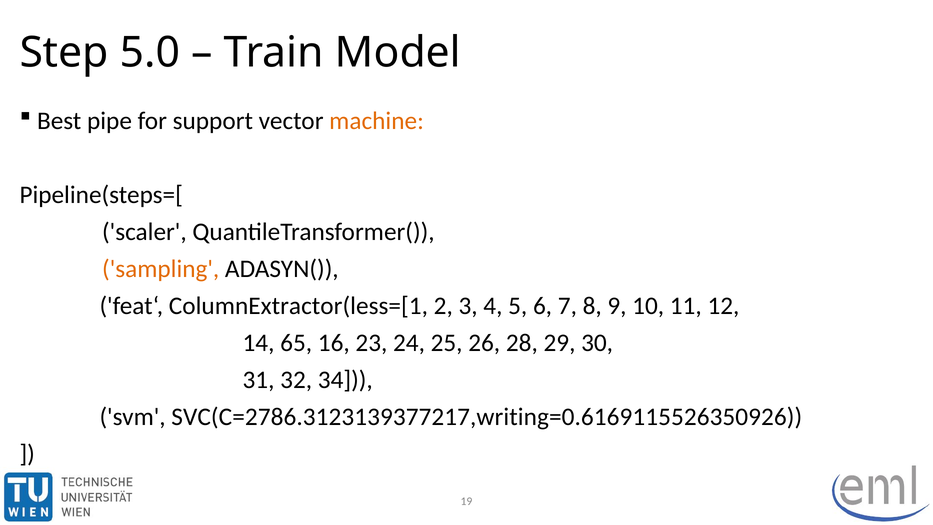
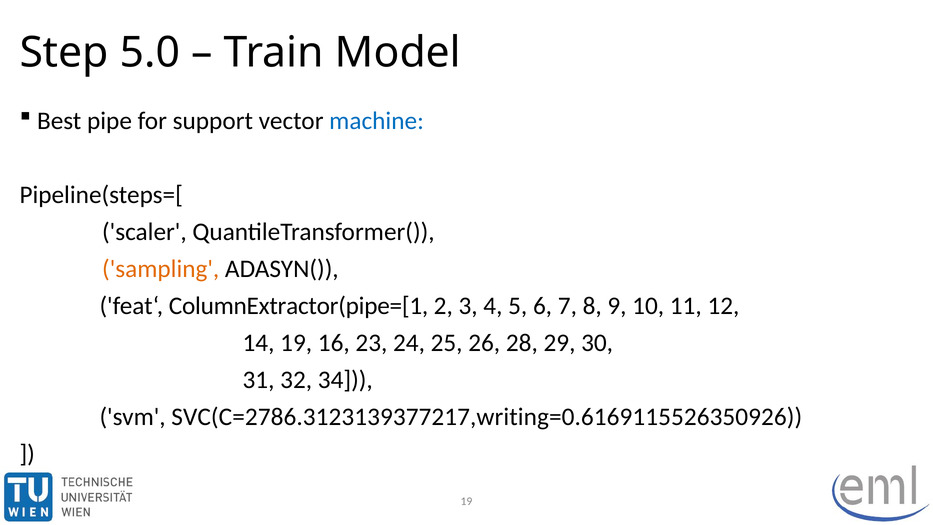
machine colour: orange -> blue
ColumnExtractor(less=[1: ColumnExtractor(less=[1 -> ColumnExtractor(pipe=[1
14 65: 65 -> 19
